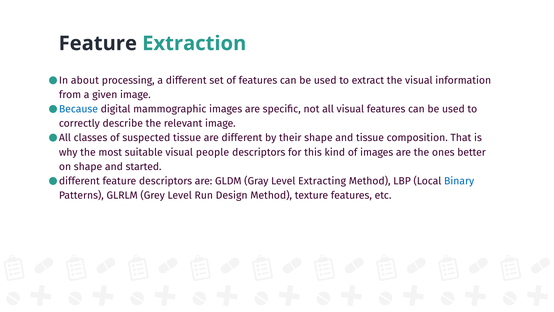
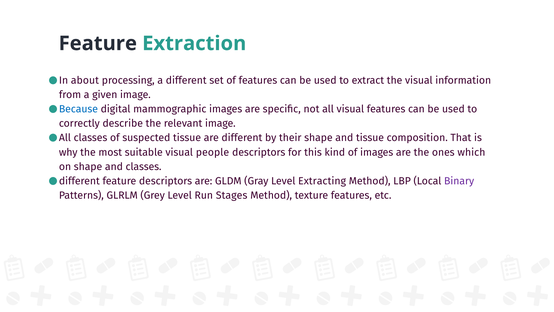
better: better -> which
and started: started -> classes
Binary colour: blue -> purple
Design: Design -> Stages
